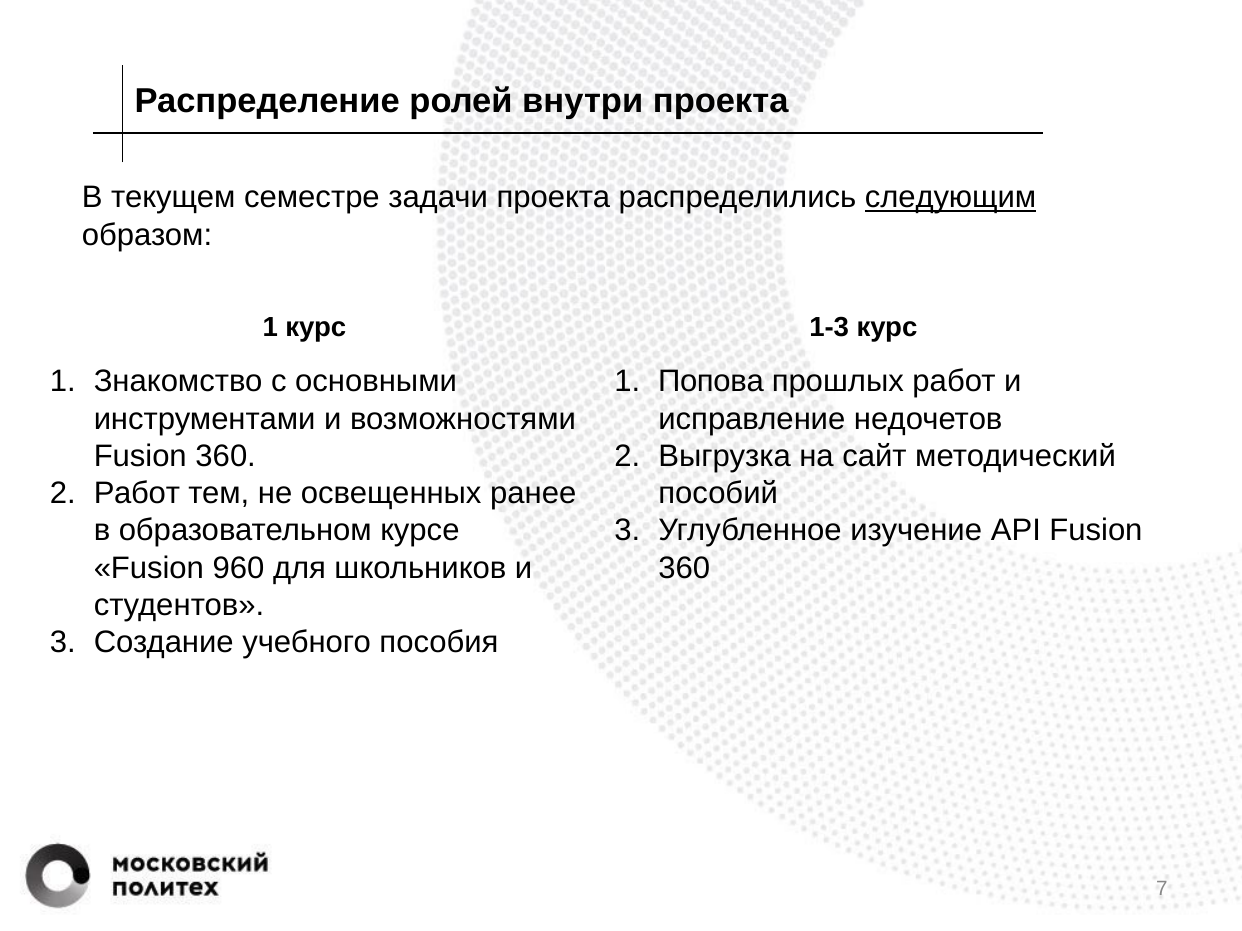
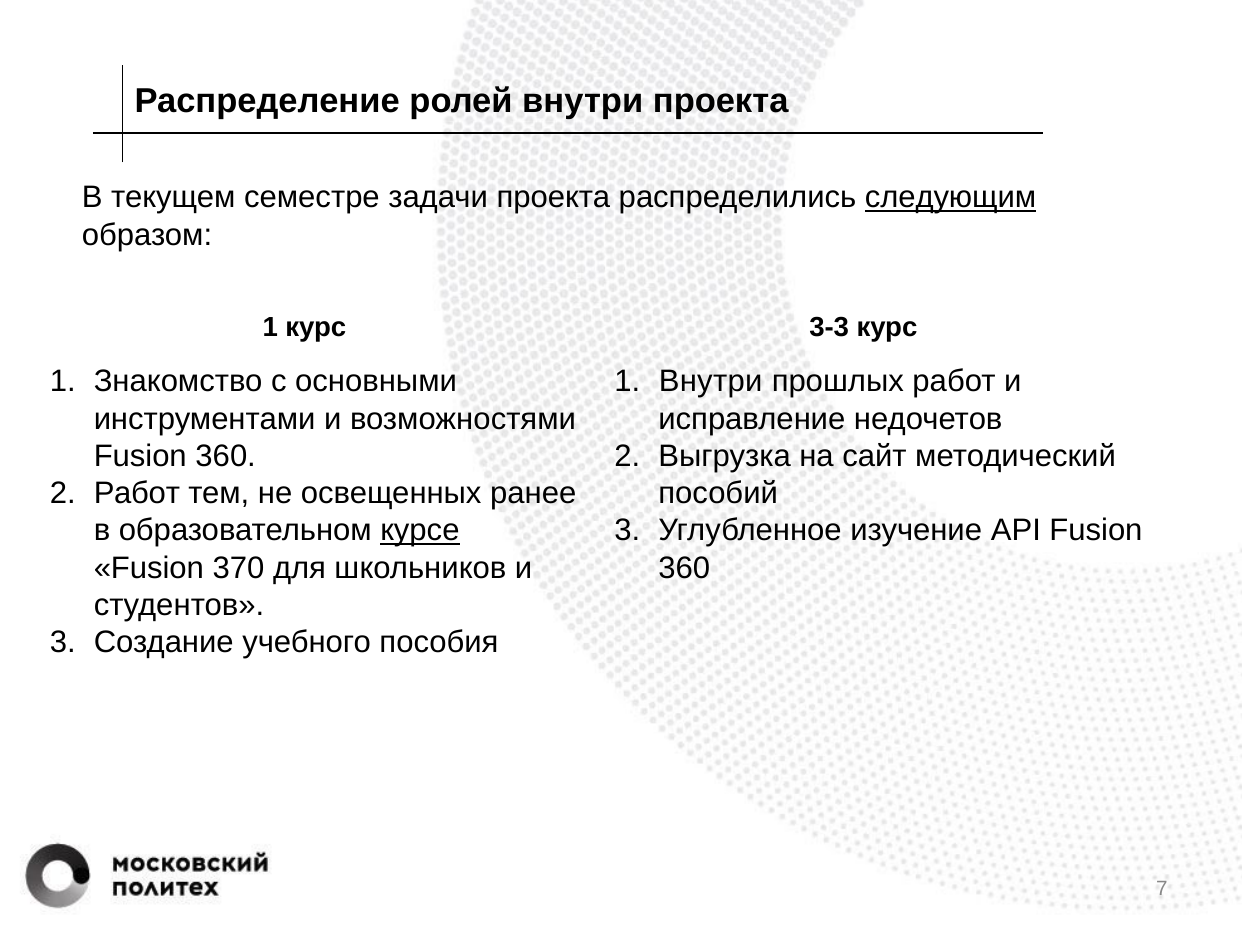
1-3: 1-3 -> 3-3
1 Попова: Попова -> Внутри
курсе underline: none -> present
960: 960 -> 370
